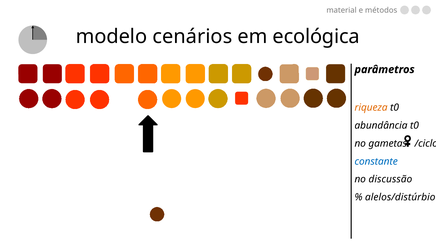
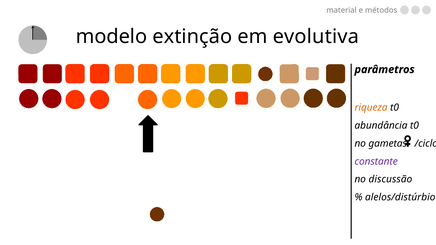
cenários: cenários -> extinção
ecológica: ecológica -> evolutiva
constante colour: blue -> purple
